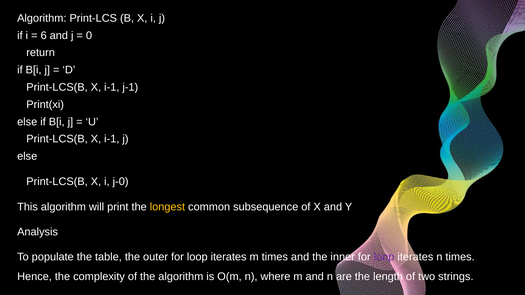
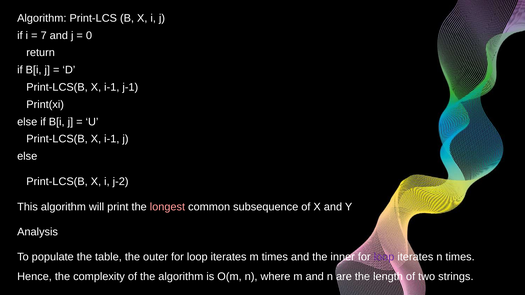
6: 6 -> 7
j-0: j-0 -> j-2
longest colour: yellow -> pink
